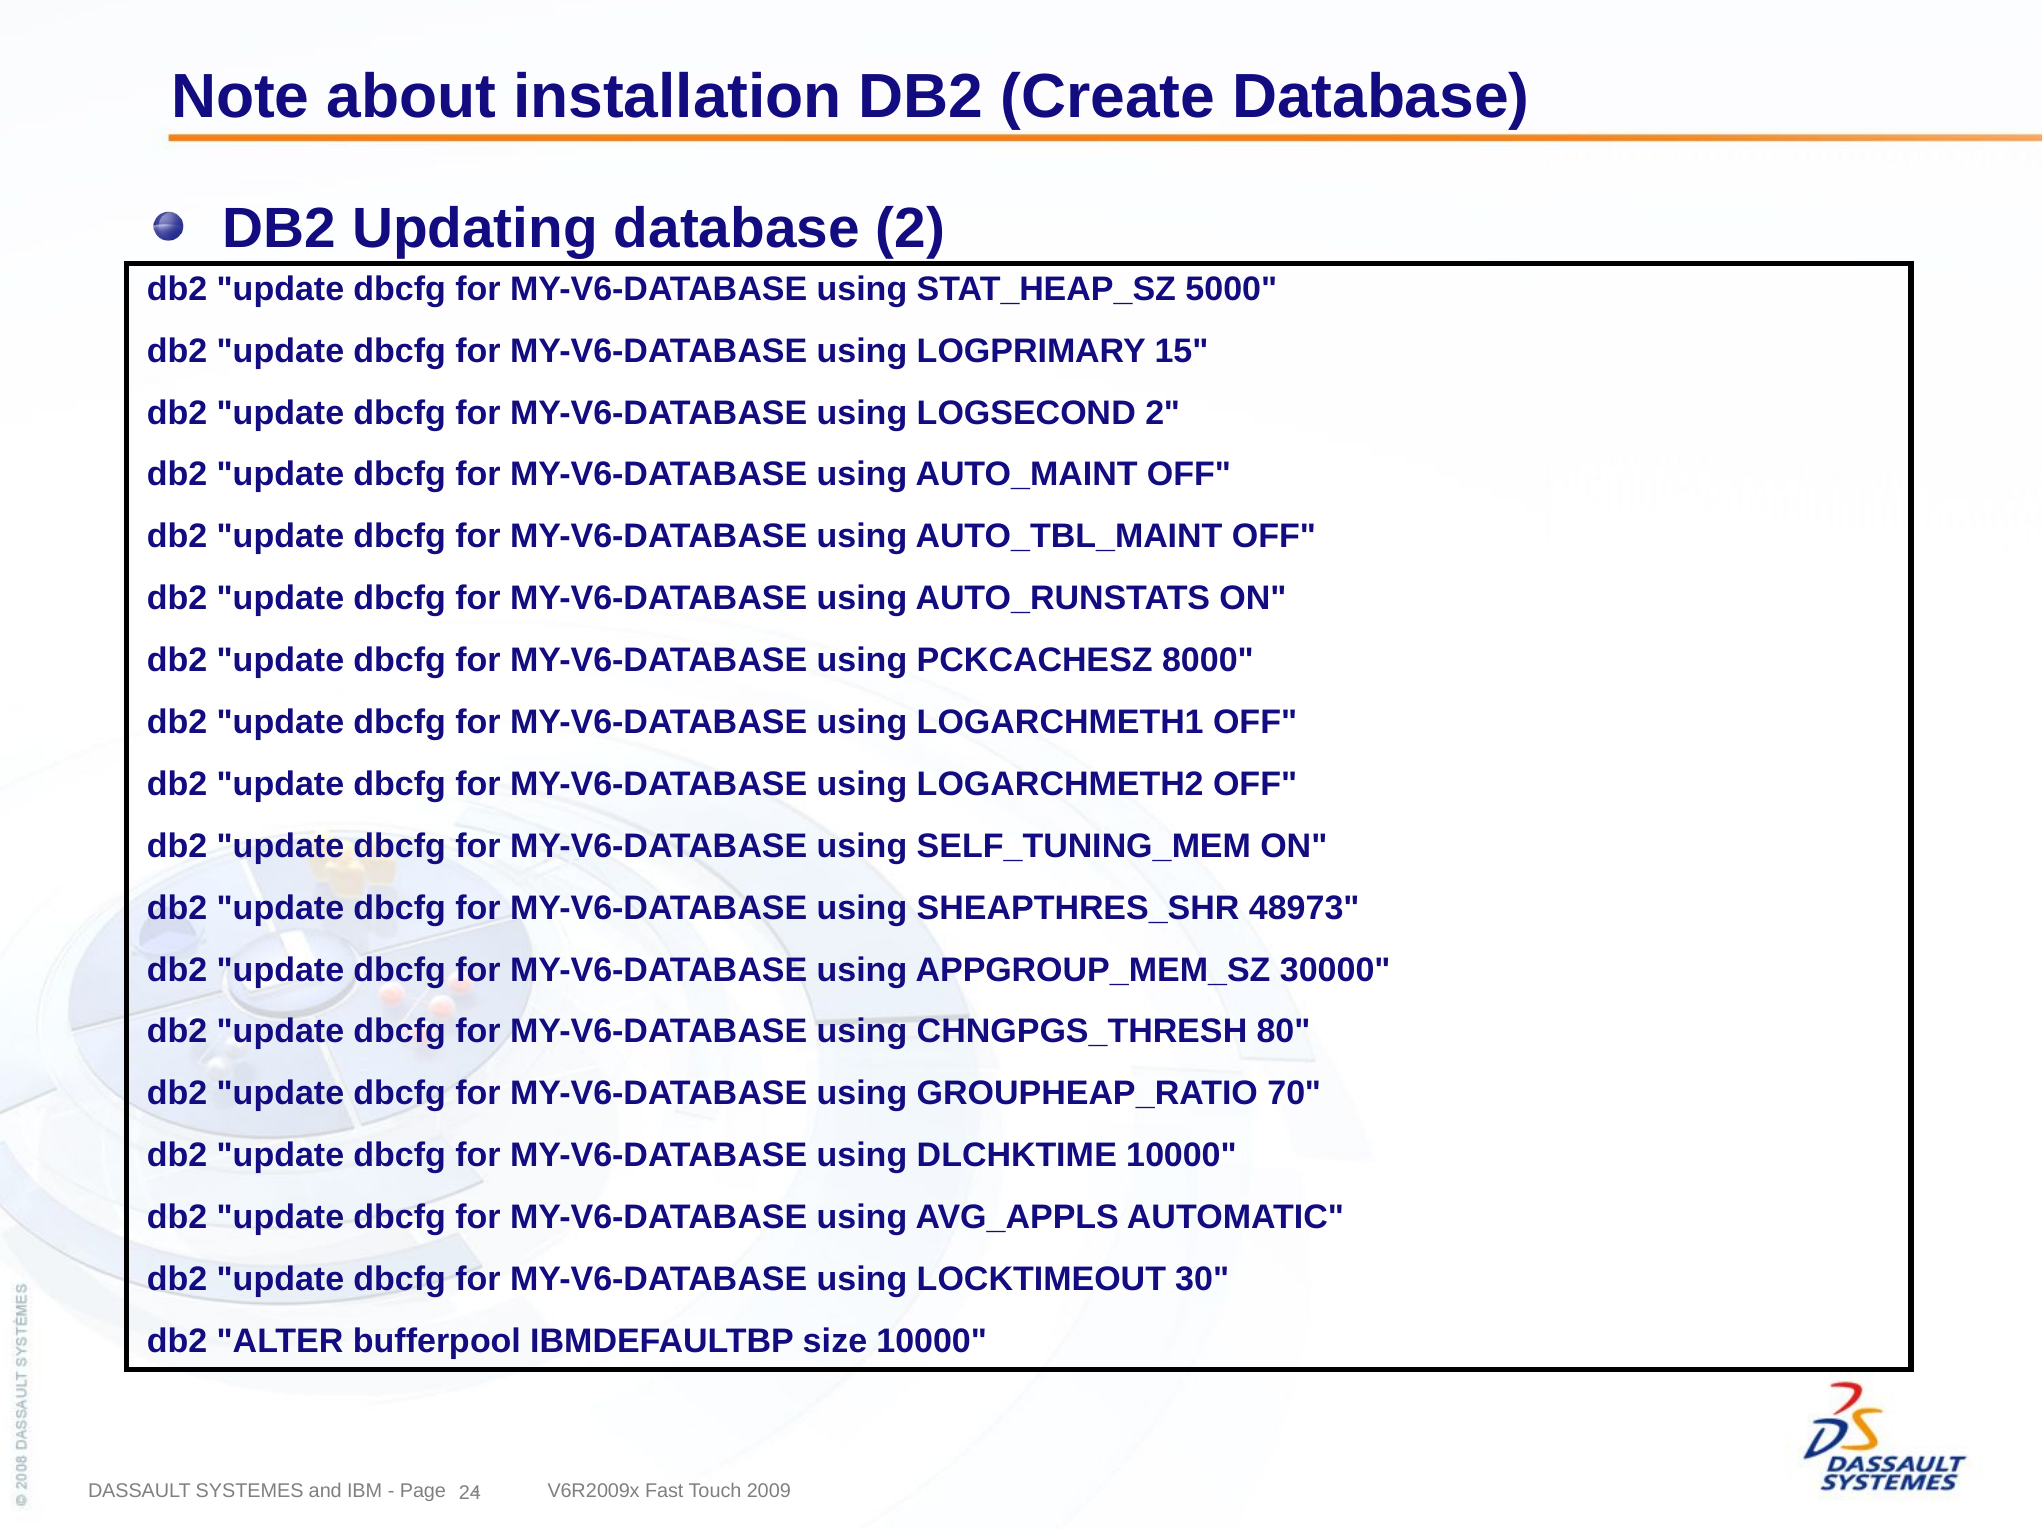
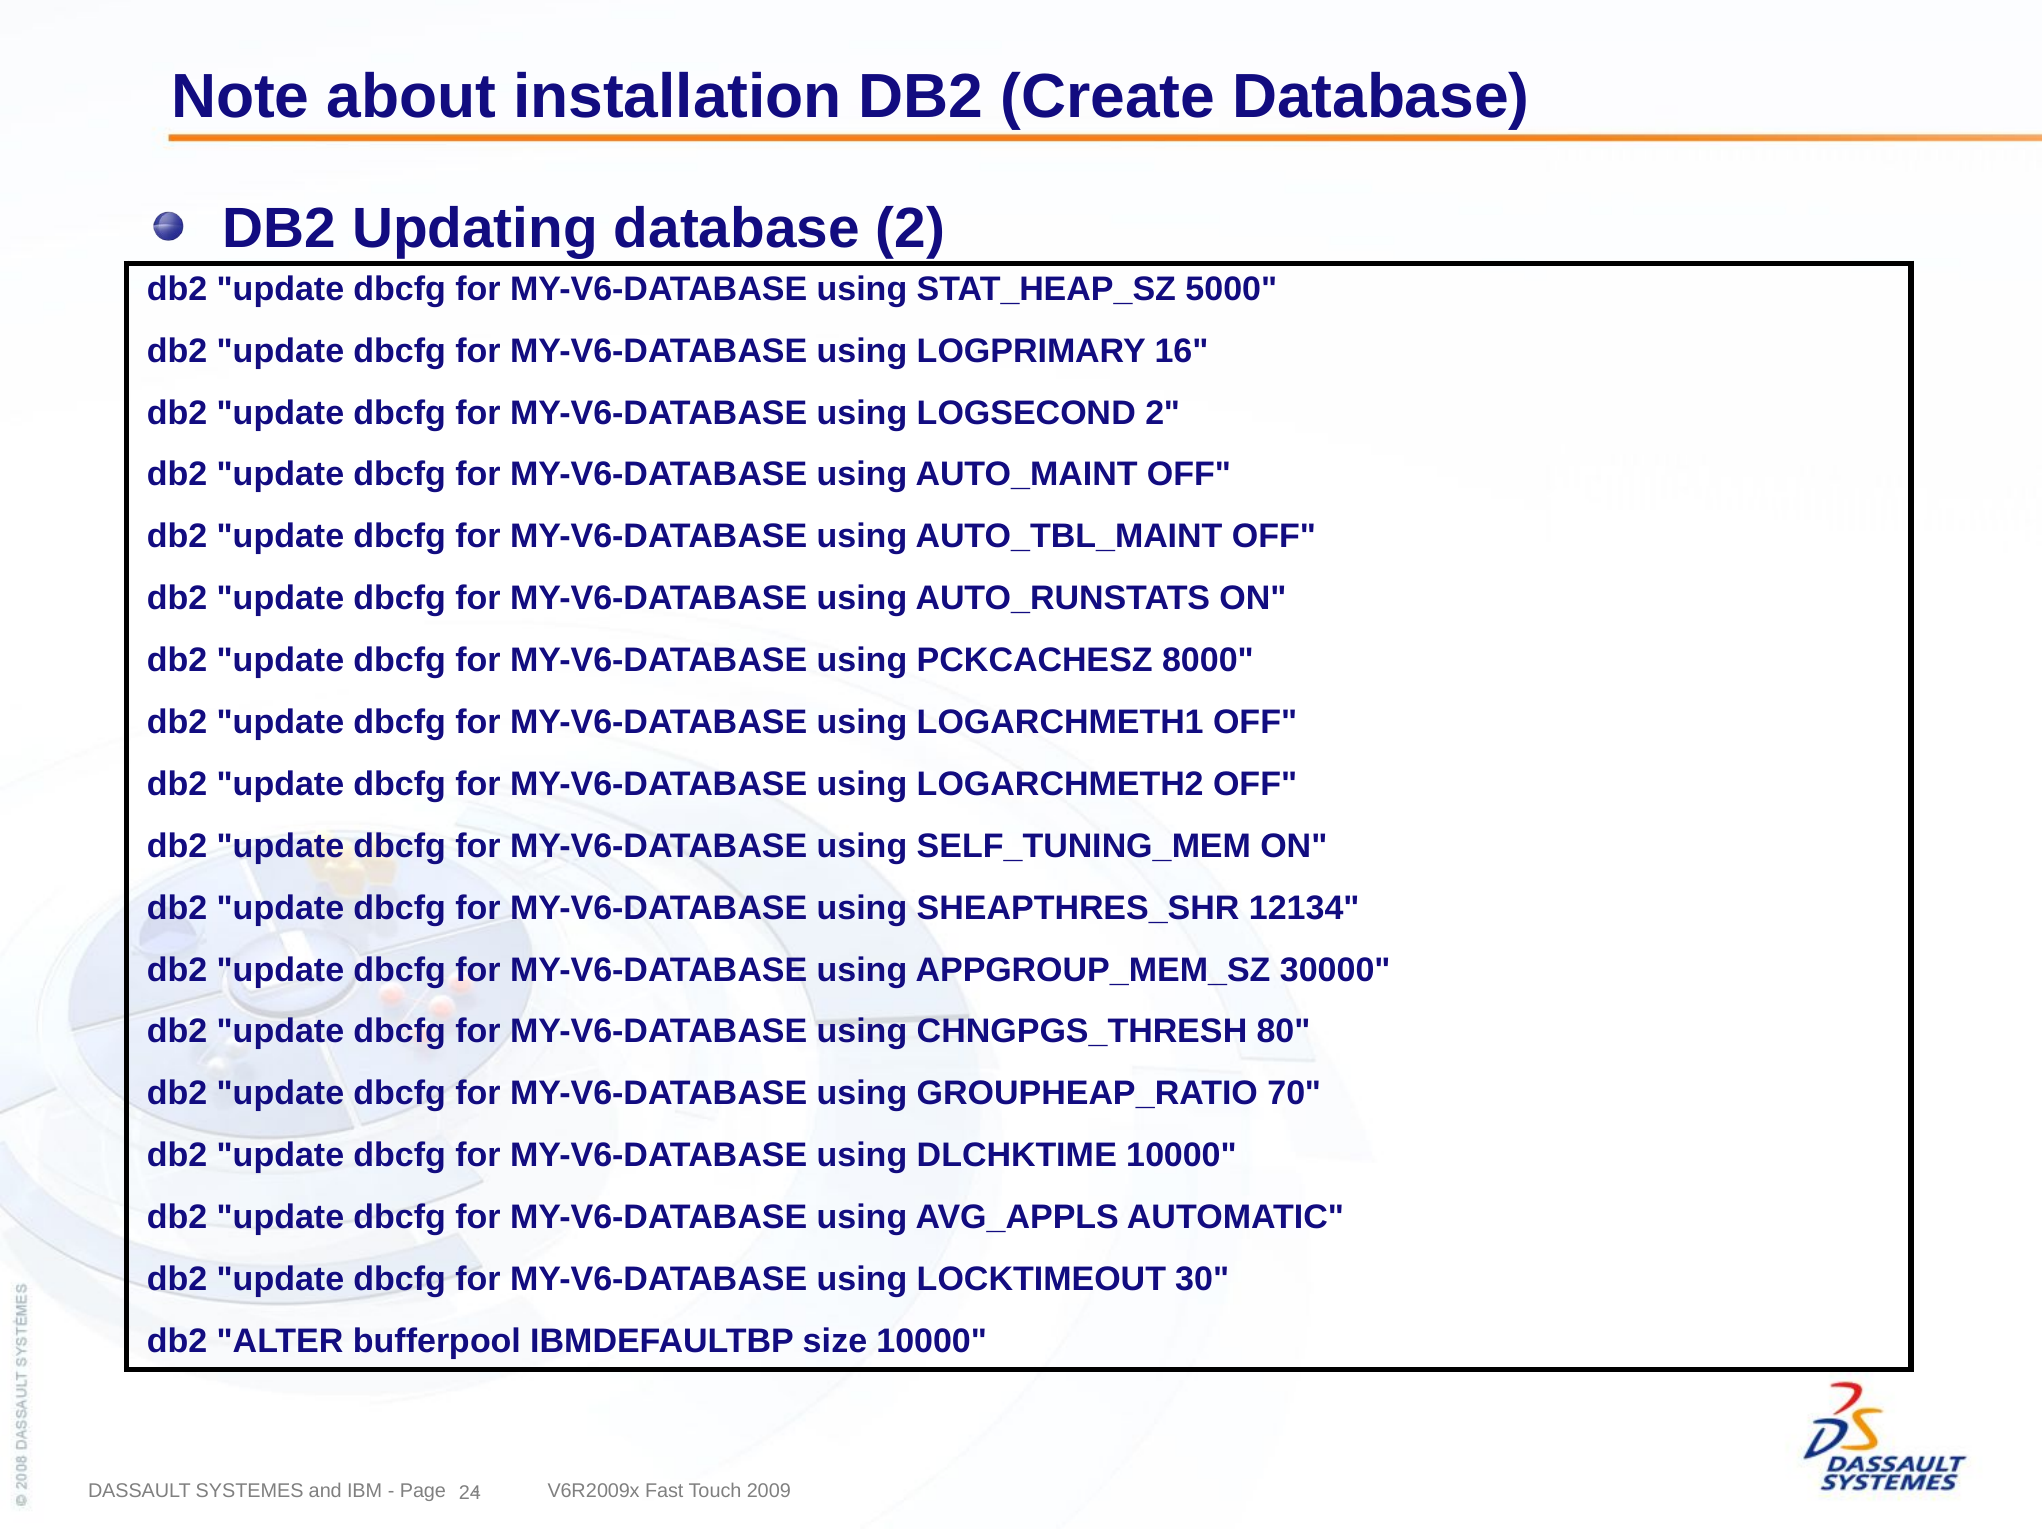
15: 15 -> 16
48973: 48973 -> 12134
